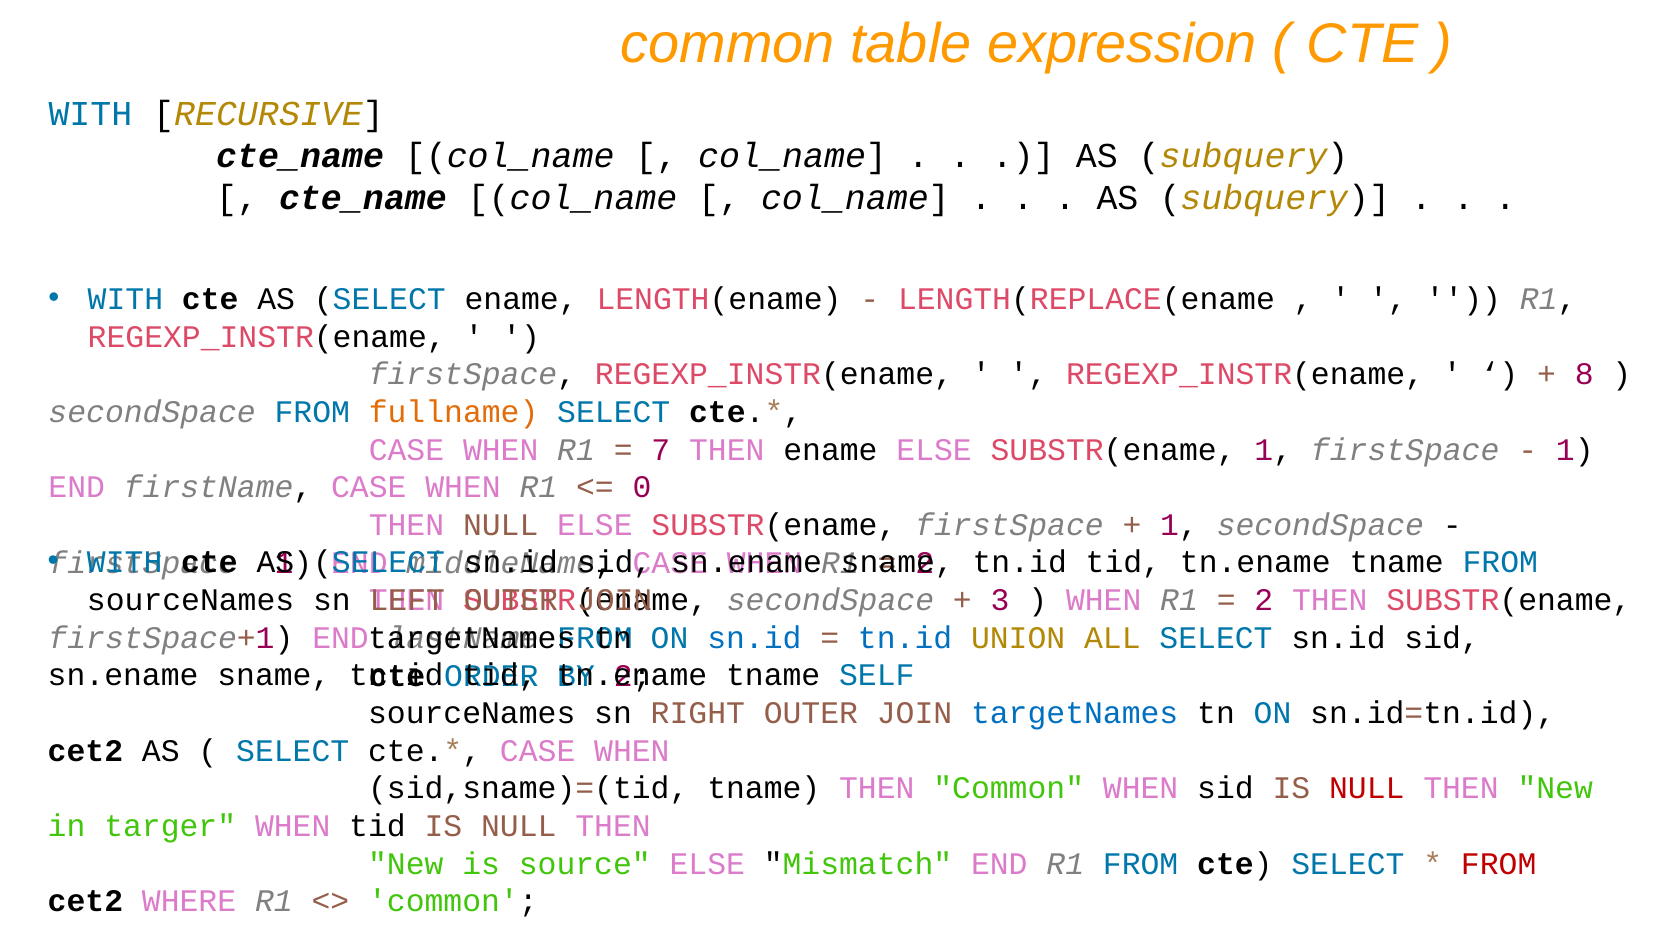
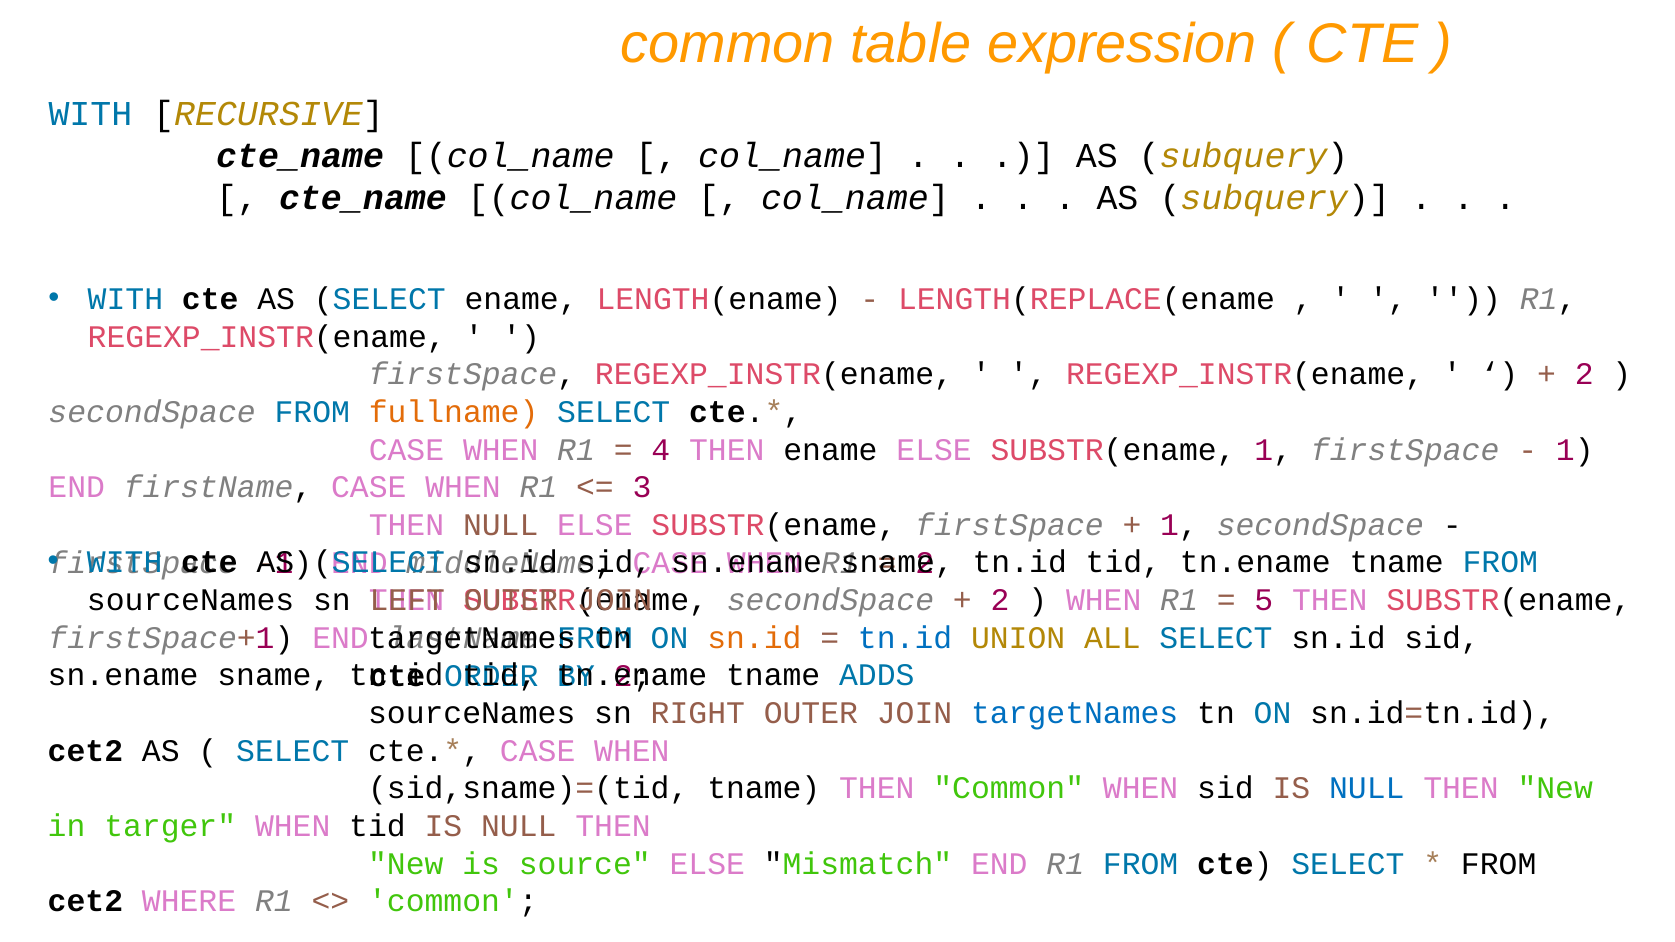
8 at (1584, 375): 8 -> 2
7: 7 -> 4
0: 0 -> 3
3 at (1000, 601): 3 -> 2
2 at (1264, 601): 2 -> 5
sn.id at (754, 638) colour: blue -> orange
SELF: SELF -> ADDS
NULL at (1367, 789) colour: red -> blue
FROM at (1499, 864) colour: red -> black
